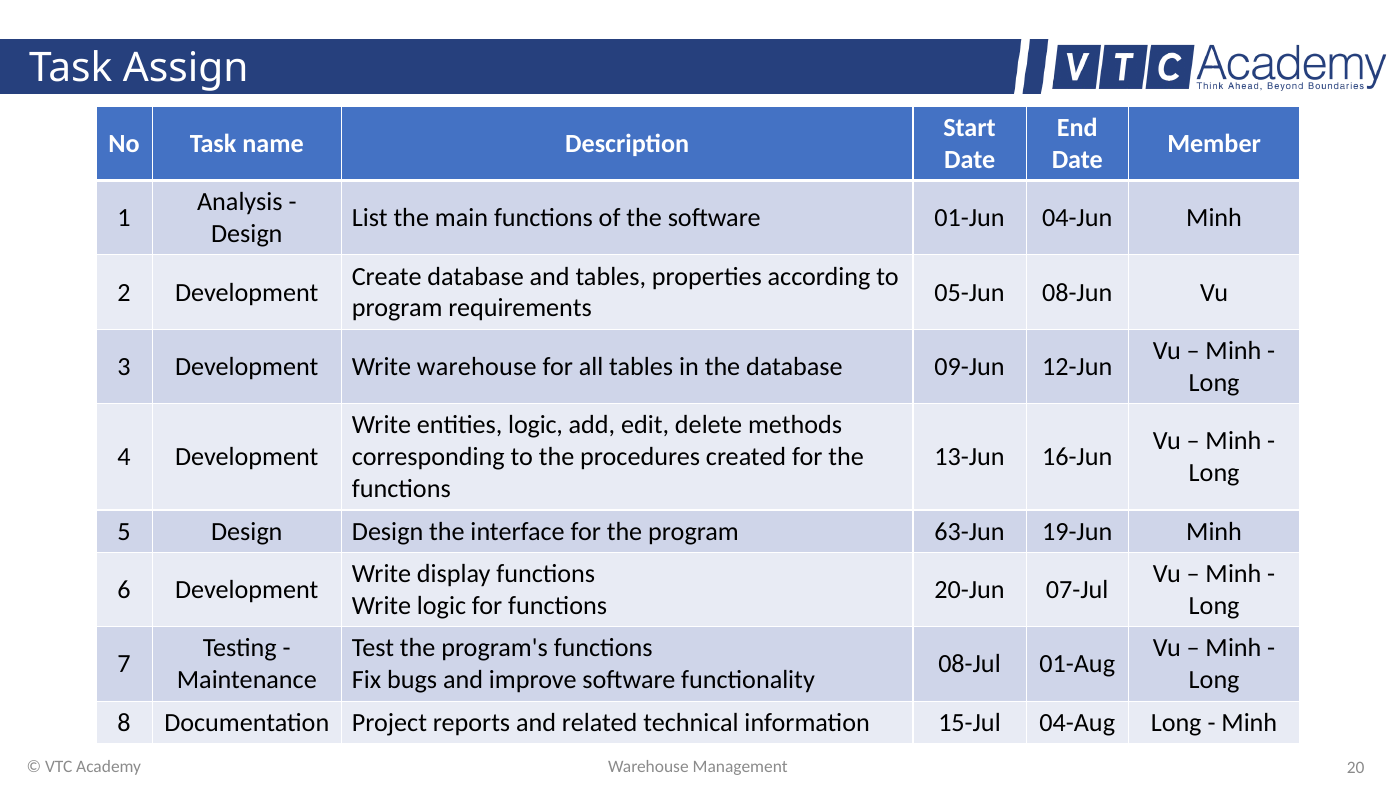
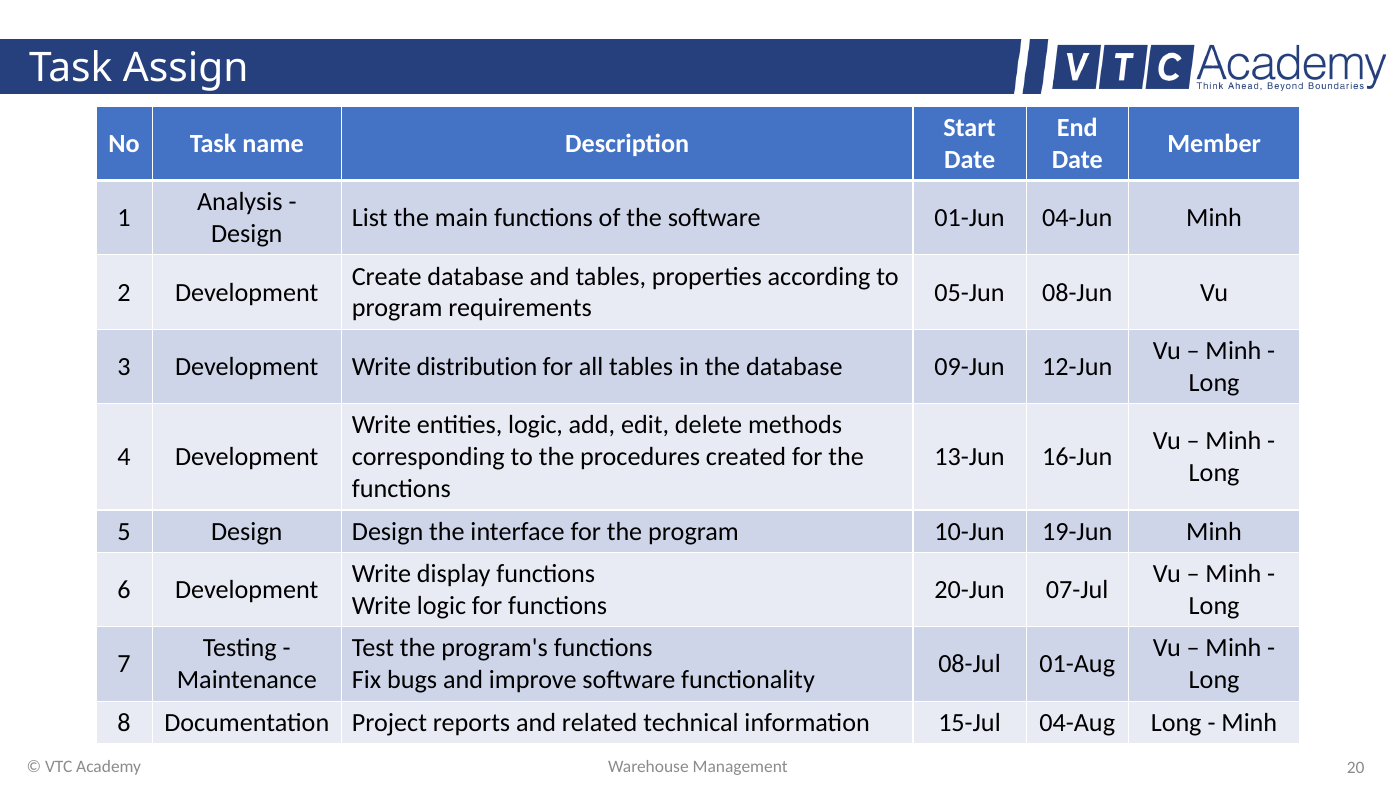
Write warehouse: warehouse -> distribution
63-Jun: 63-Jun -> 10-Jun
